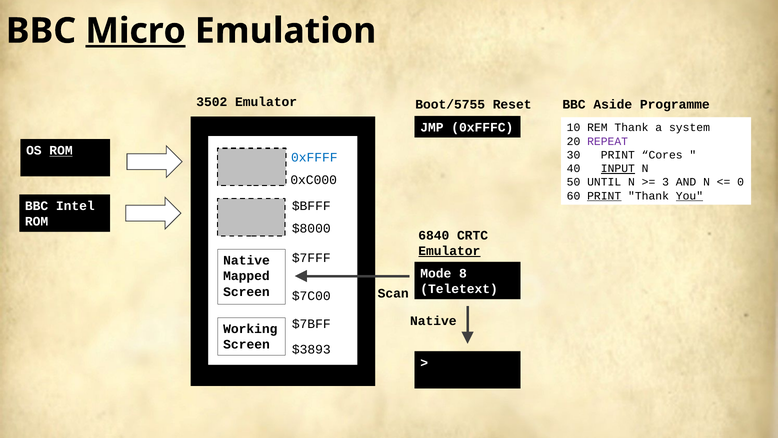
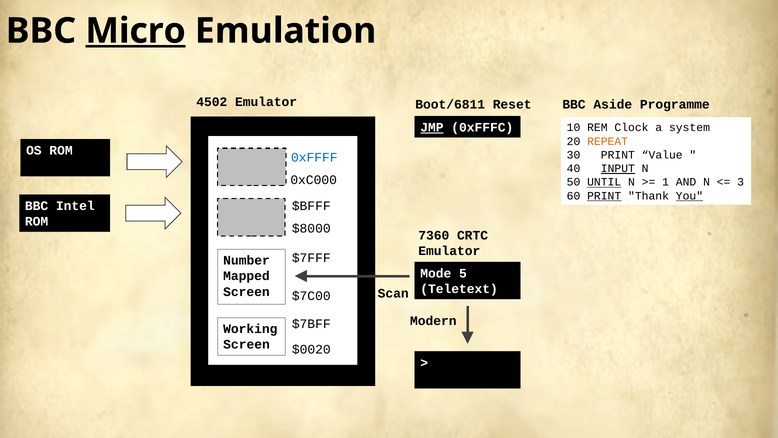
3502: 3502 -> 4502
Boot/5755: Boot/5755 -> Boot/6811
JMP underline: none -> present
REM Thank: Thank -> Clock
REPEAT colour: purple -> orange
ROM at (61, 150) underline: present -> none
Cores: Cores -> Value
UNTIL underline: none -> present
3: 3 -> 1
0: 0 -> 3
6840: 6840 -> 7360
Emulator at (449, 251) underline: present -> none
Native at (247, 260): Native -> Number
8: 8 -> 5
$7BFF Native: Native -> Modern
$3893: $3893 -> $0020
